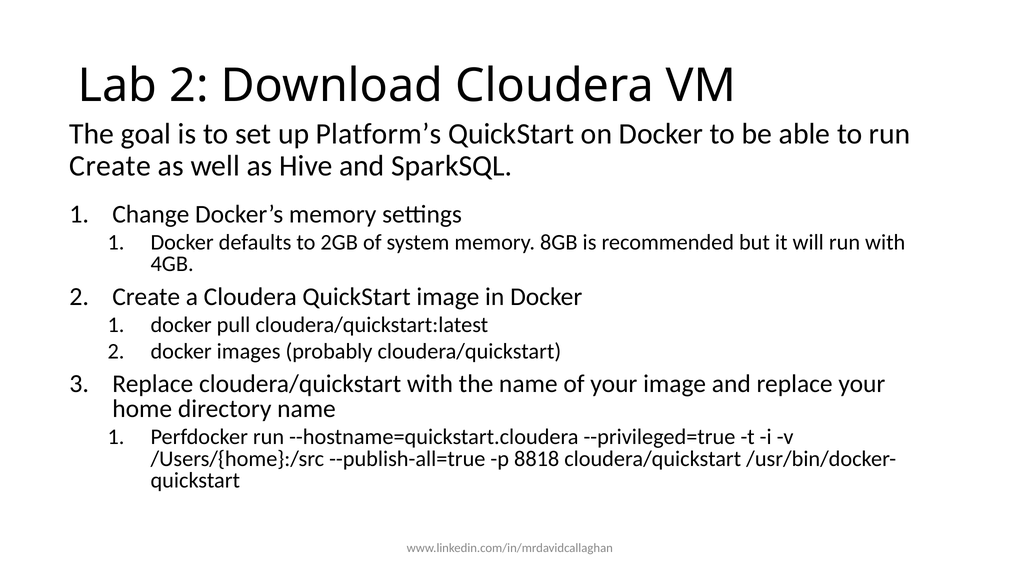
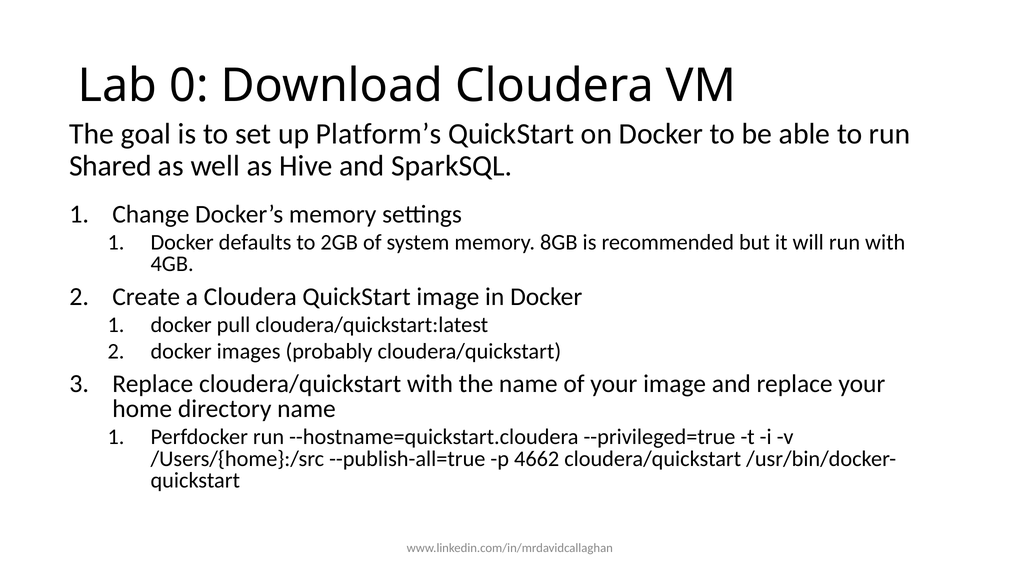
Lab 2: 2 -> 0
Create at (110, 166): Create -> Shared
8818: 8818 -> 4662
